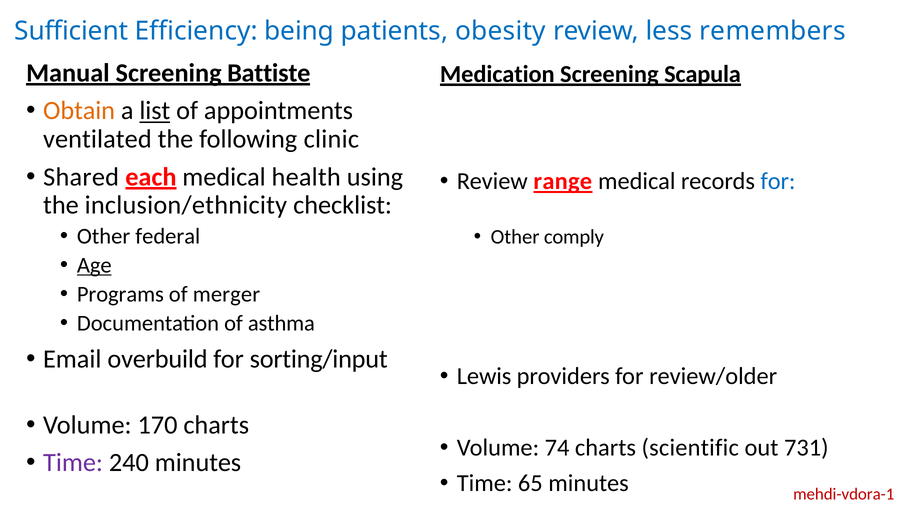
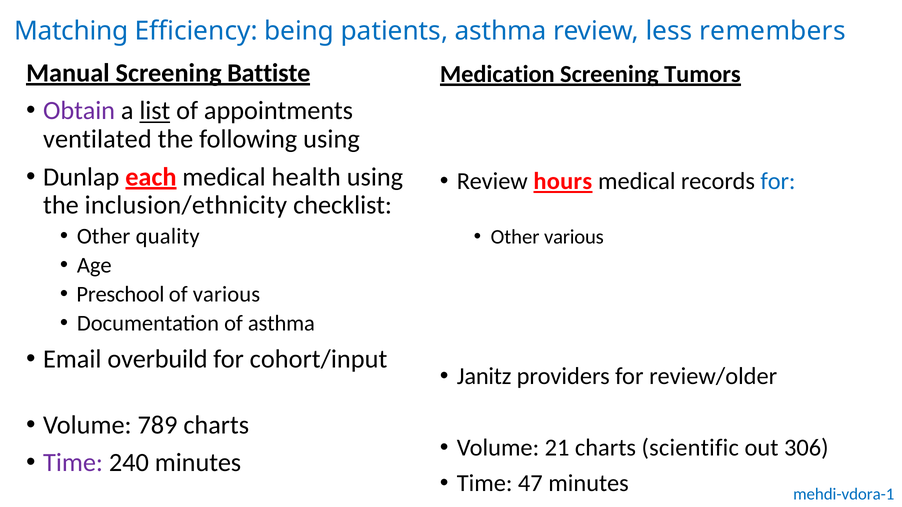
Sufficient: Sufficient -> Matching
patients obesity: obesity -> asthma
Scapula: Scapula -> Tumors
Obtain colour: orange -> purple
following clinic: clinic -> using
Shared: Shared -> Dunlap
range: range -> hours
federal: federal -> quality
Other comply: comply -> various
Age underline: present -> none
Programs: Programs -> Preschool
of merger: merger -> various
sorting/input: sorting/input -> cohort/input
Lewis: Lewis -> Janitz
170: 170 -> 789
74: 74 -> 21
731: 731 -> 306
65: 65 -> 47
mehdi-vdora-1 colour: red -> blue
